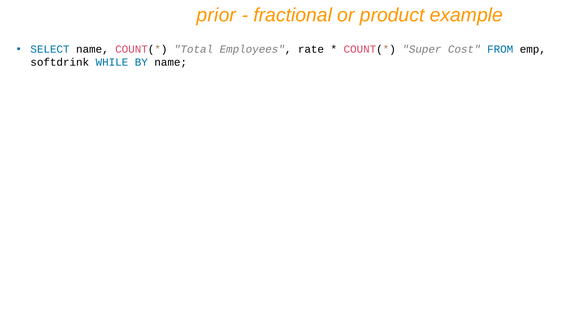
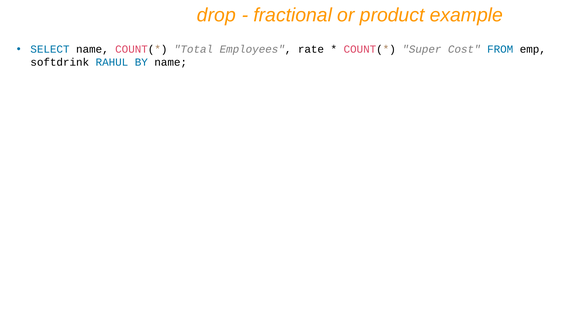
prior: prior -> drop
WHILE: WHILE -> RAHUL
